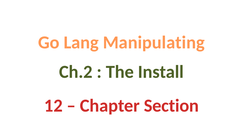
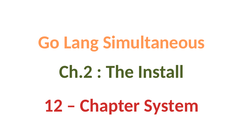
Manipulating: Manipulating -> Simultaneous
Section: Section -> System
